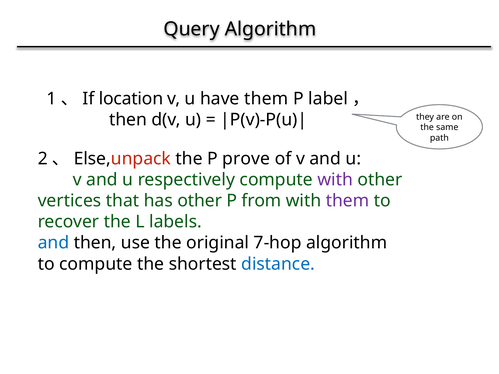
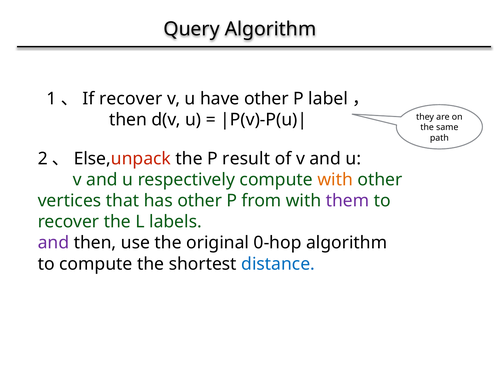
location at (131, 99): location -> recover
have them: them -> other
prove: prove -> result
with at (335, 180) colour: purple -> orange
and at (53, 243) colour: blue -> purple
7-hop: 7-hop -> 0-hop
